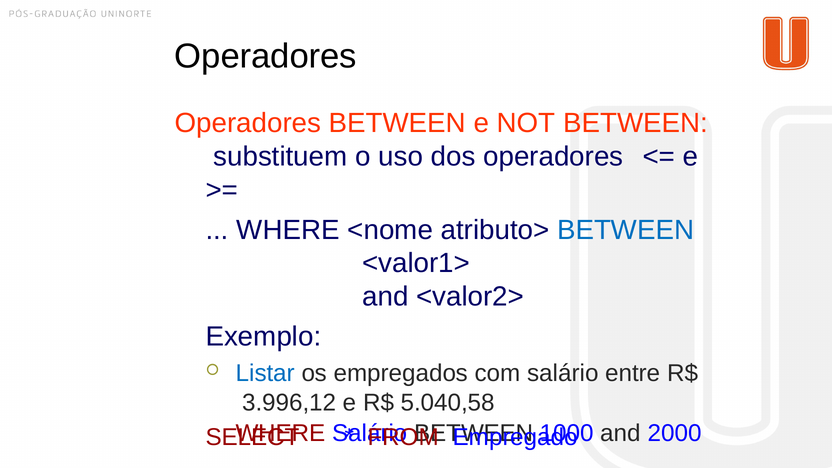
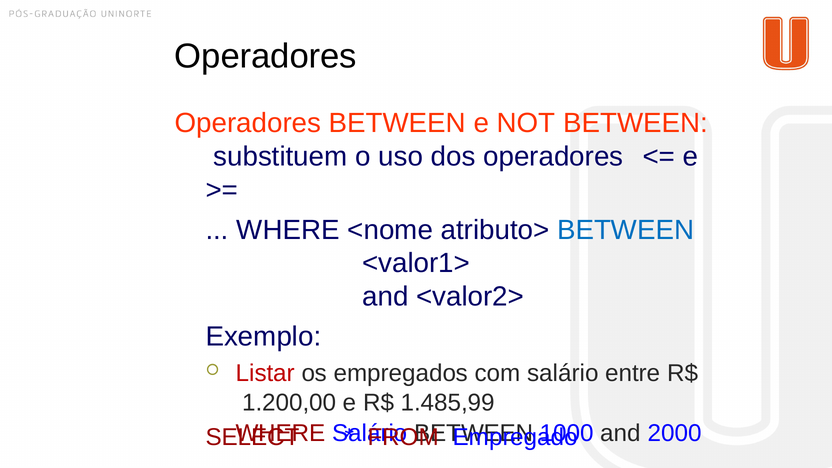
Listar colour: blue -> red
3.996,12: 3.996,12 -> 1.200,00
5.040,58: 5.040,58 -> 1.485,99
